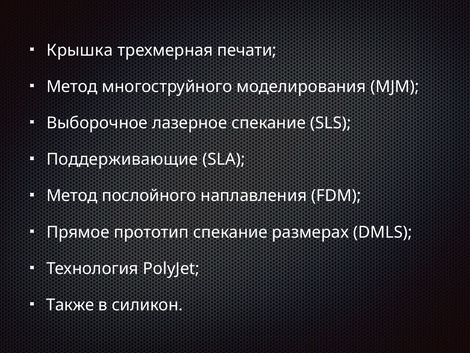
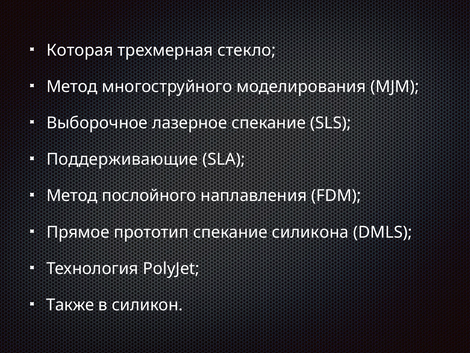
Крышка: Крышка -> Которая
печати: печати -> стекло
размерах: размерах -> силикона
